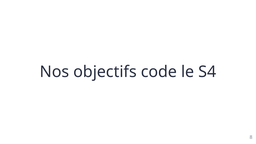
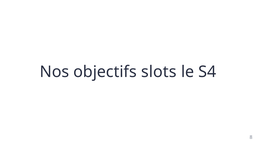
code: code -> slots
